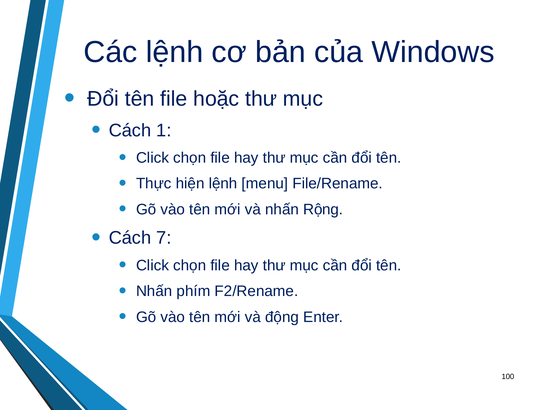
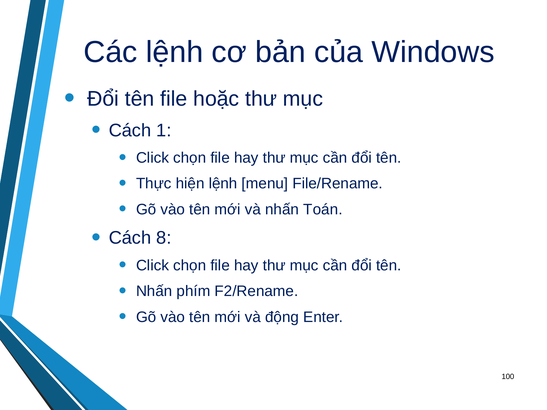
Rộng: Rộng -> Toán
7: 7 -> 8
